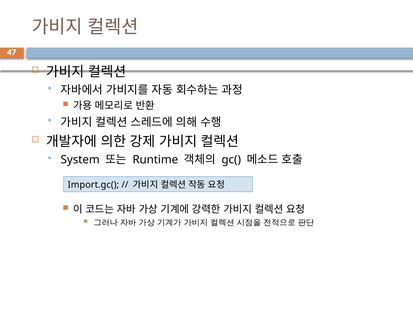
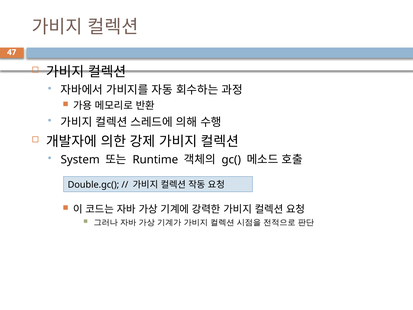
Import.gc(: Import.gc( -> Double.gc(
